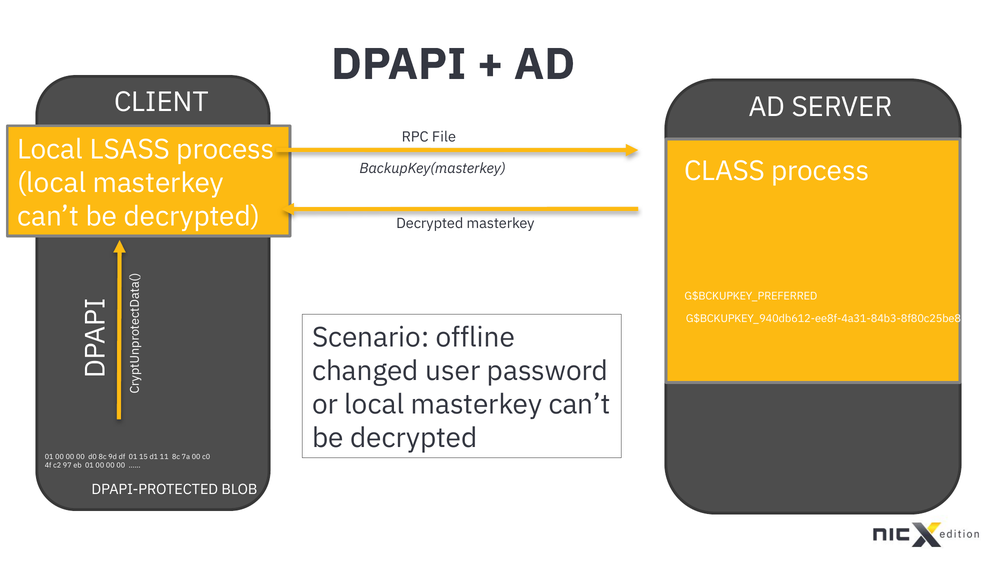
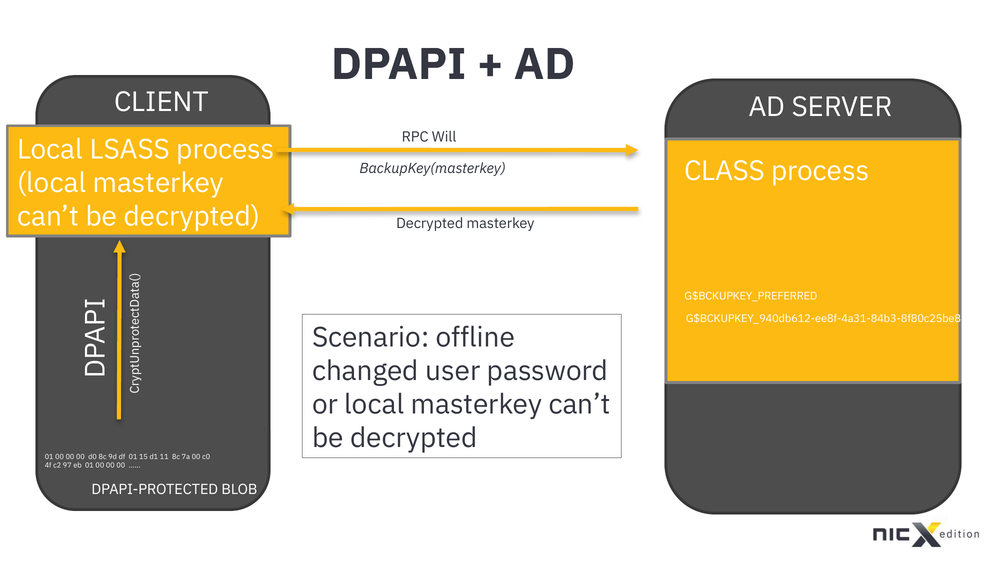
File: File -> Will
